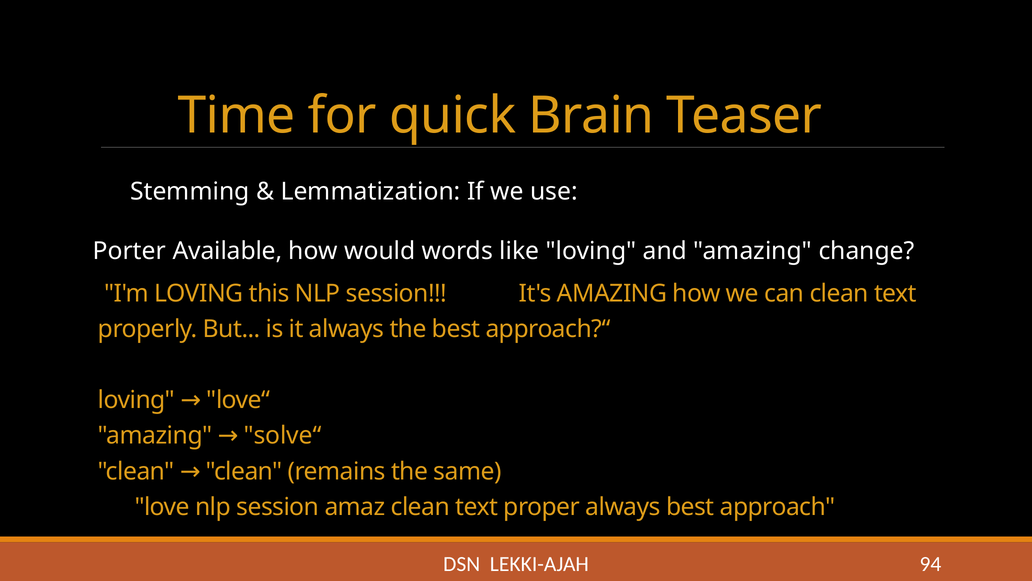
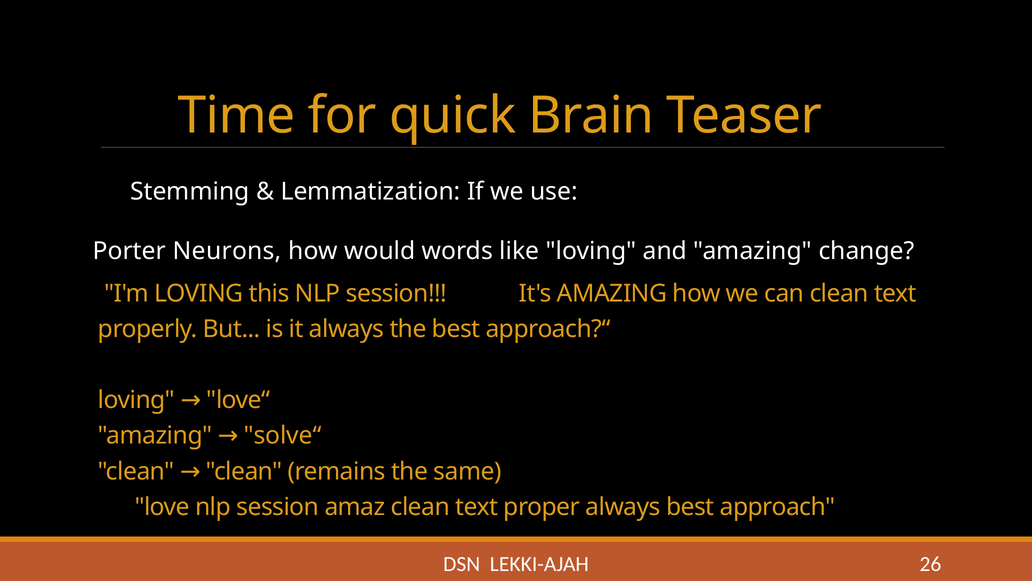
Available: Available -> Neurons
94: 94 -> 26
